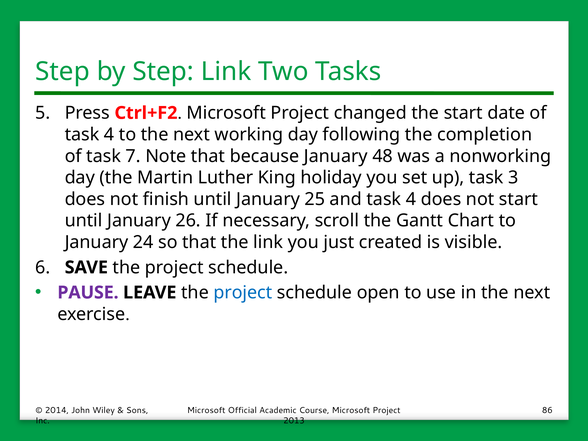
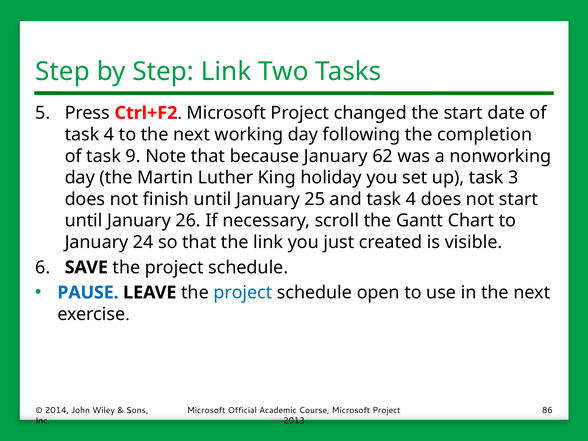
7: 7 -> 9
48: 48 -> 62
PAUSE colour: purple -> blue
